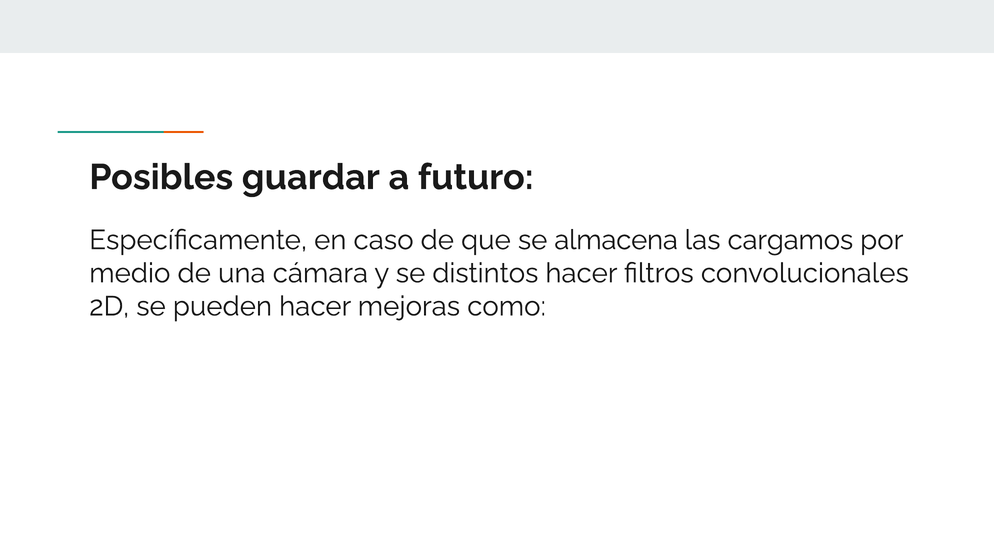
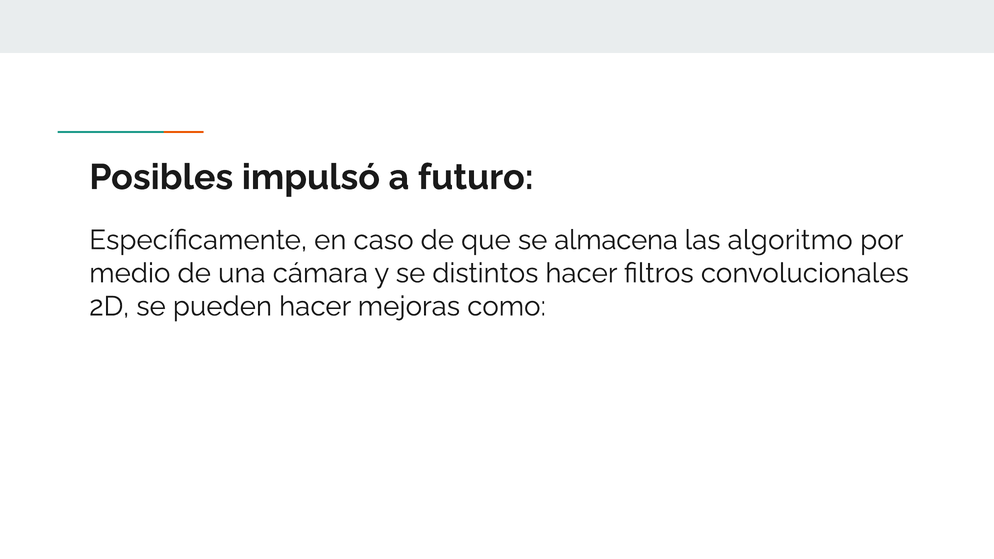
guardar: guardar -> impulsó
cargamos: cargamos -> algoritmo
